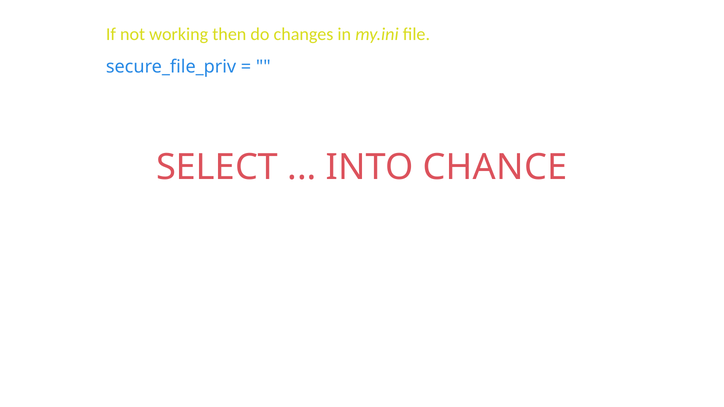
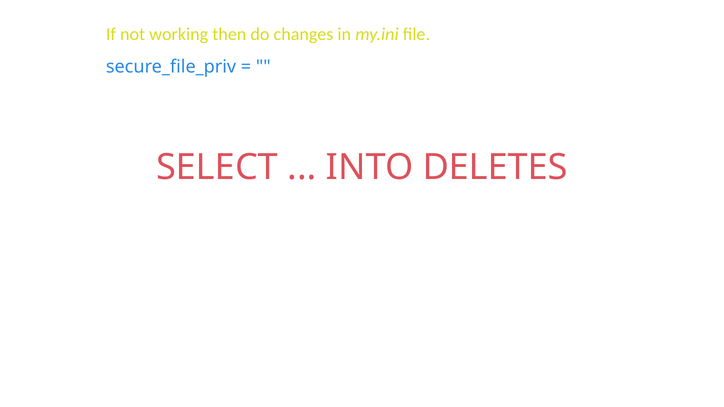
CHANCE: CHANCE -> DELETES
